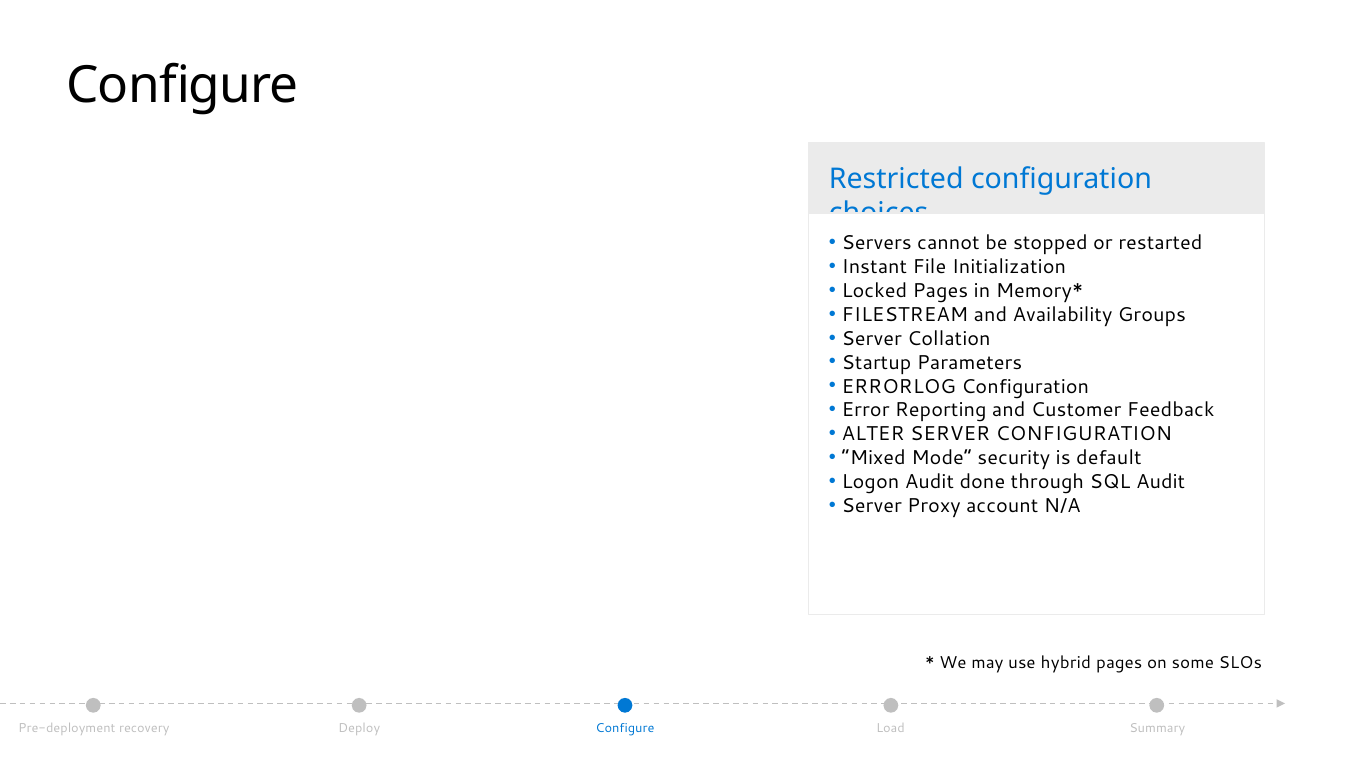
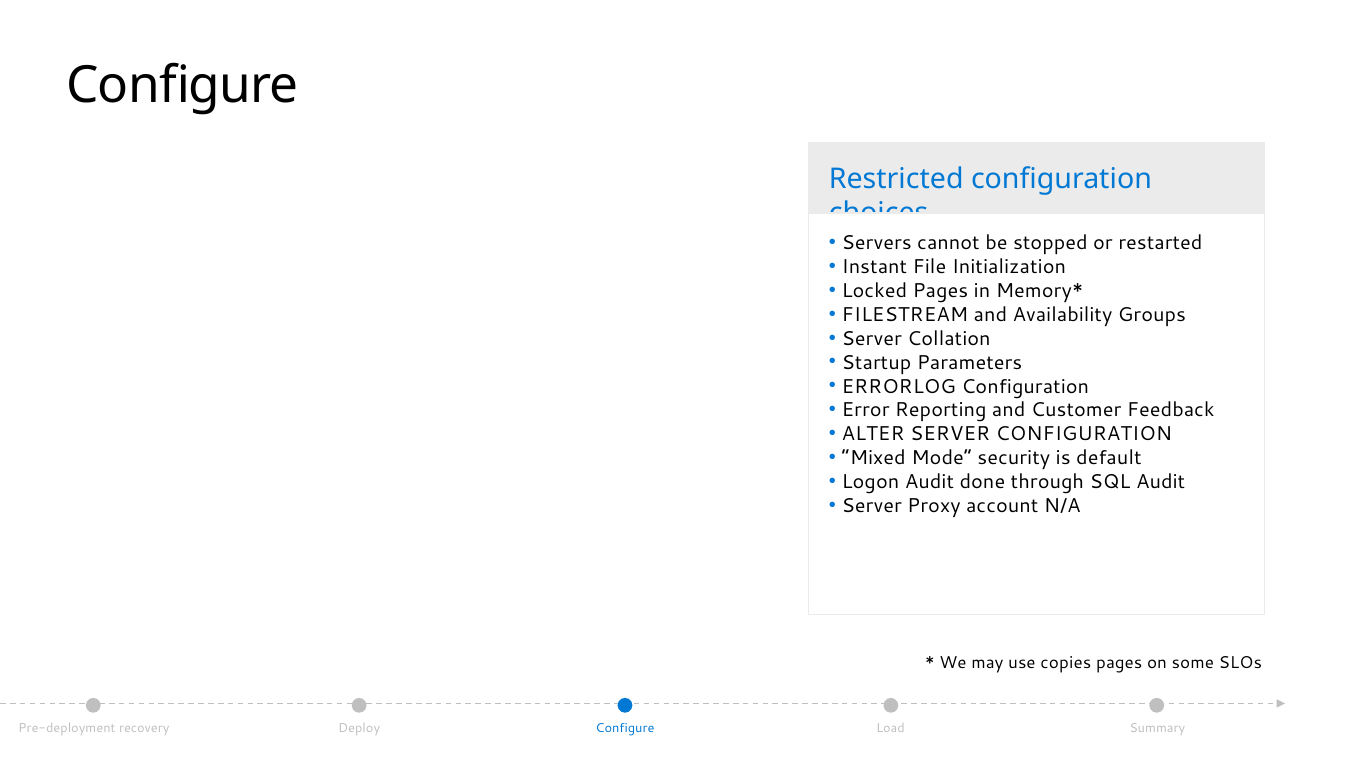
hybrid: hybrid -> copies
